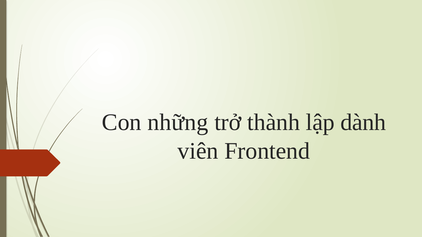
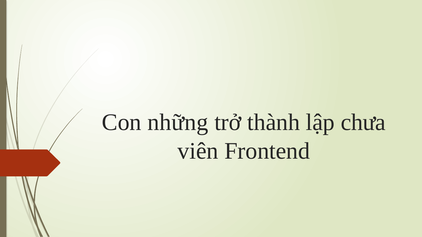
dành: dành -> chưa
